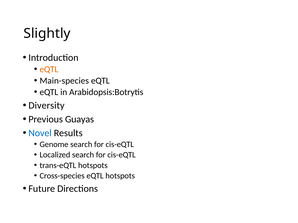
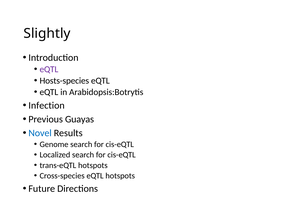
eQTL at (49, 69) colour: orange -> purple
Main-species: Main-species -> Hosts-species
Diversity: Diversity -> Infection
